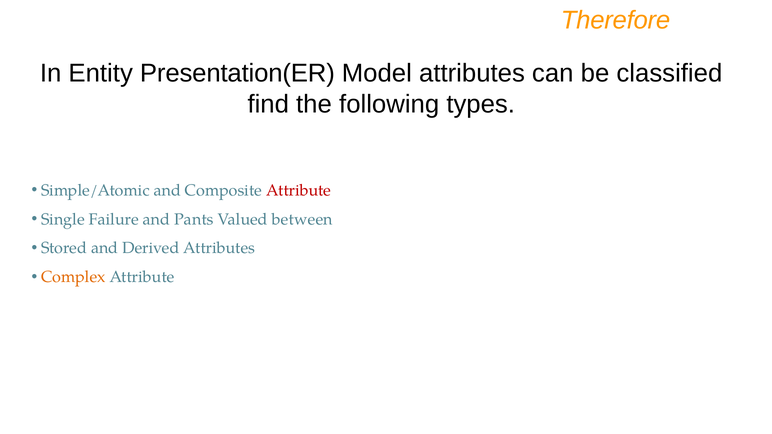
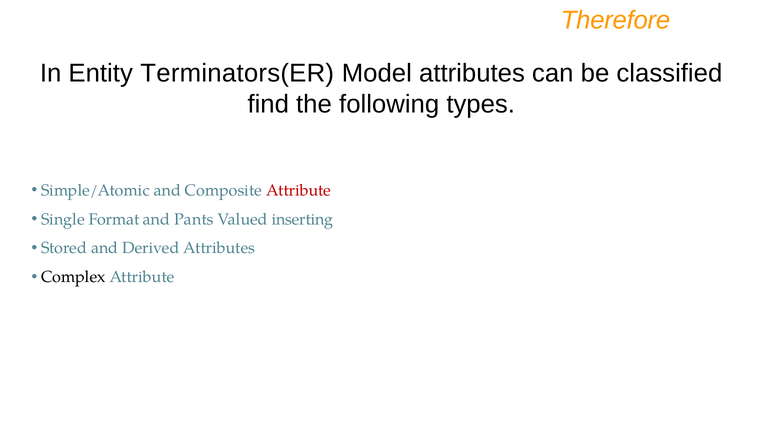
Presentation(ER: Presentation(ER -> Terminators(ER
Failure: Failure -> Format
between: between -> inserting
Complex colour: orange -> black
